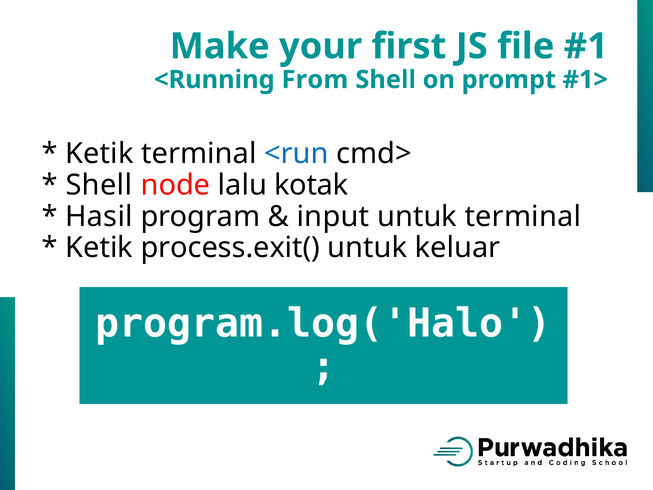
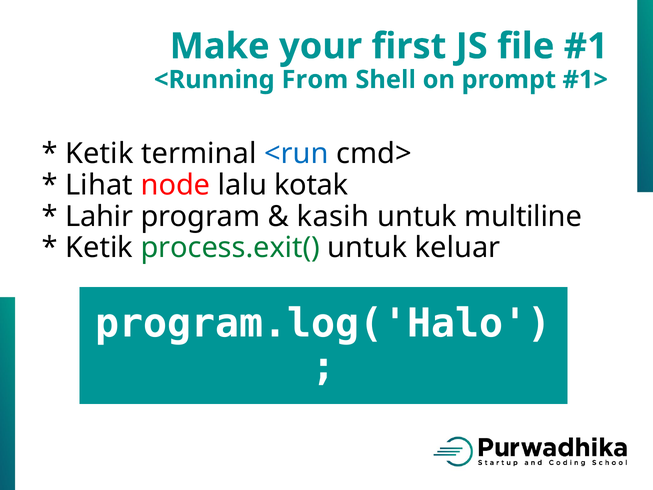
Shell at (99, 185): Shell -> Lihat
Hasil: Hasil -> Lahir
input: input -> kasih
untuk terminal: terminal -> multiline
process.exit( colour: black -> green
